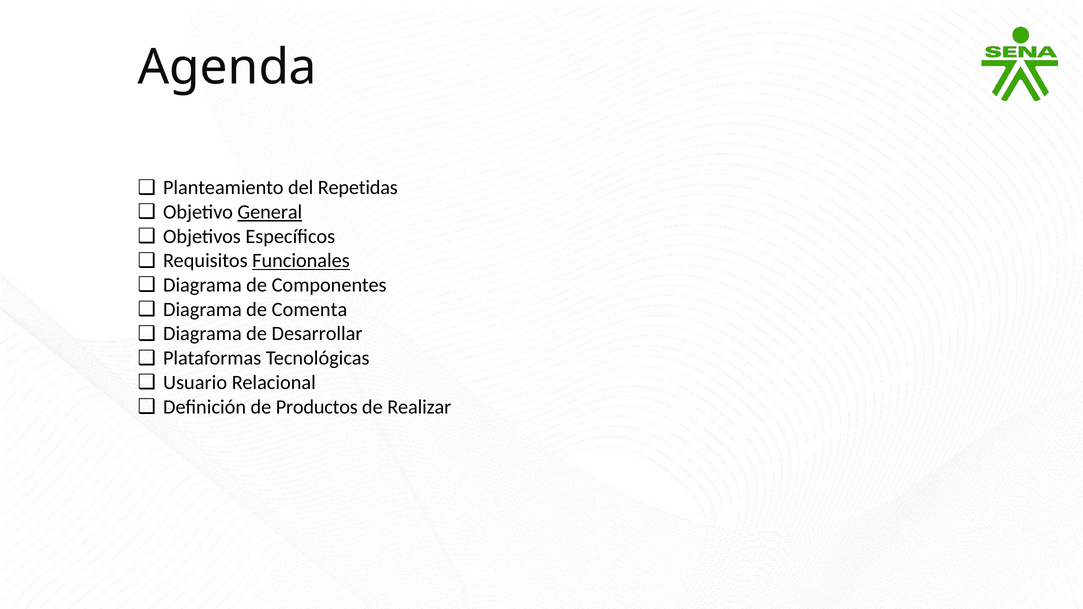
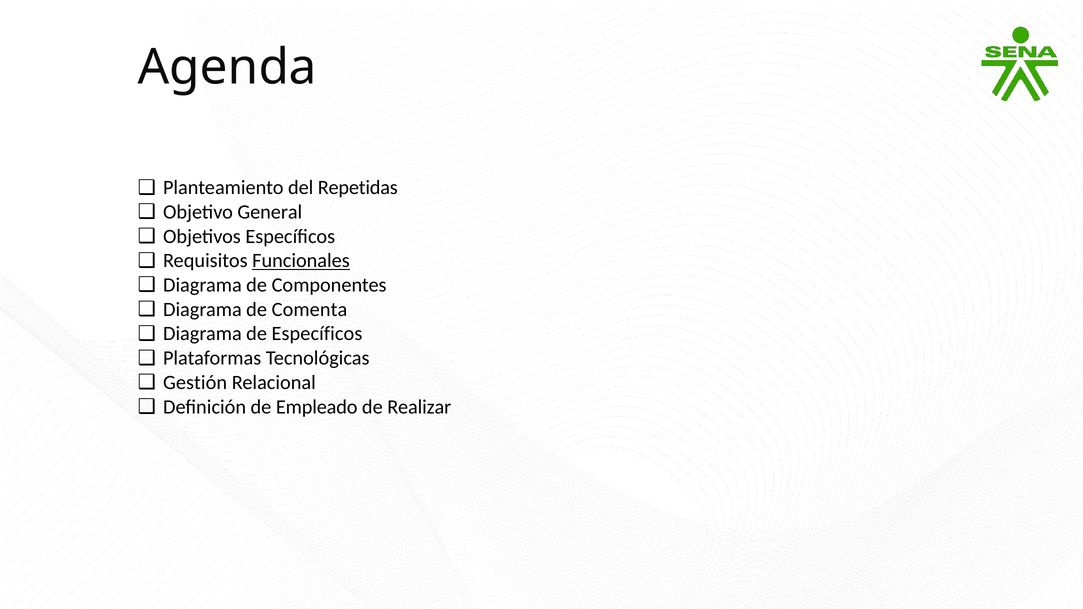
General underline: present -> none
de Desarrollar: Desarrollar -> Específicos
Usuario: Usuario -> Gestión
Productos: Productos -> Empleado
